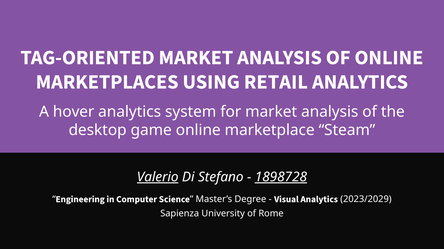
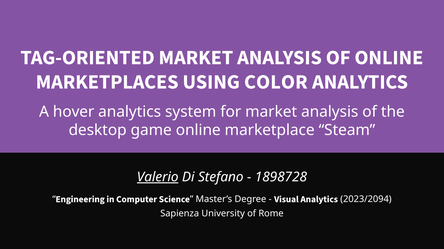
RETAIL: RETAIL -> COLOR
1898728 underline: present -> none
2023/2029: 2023/2029 -> 2023/2094
